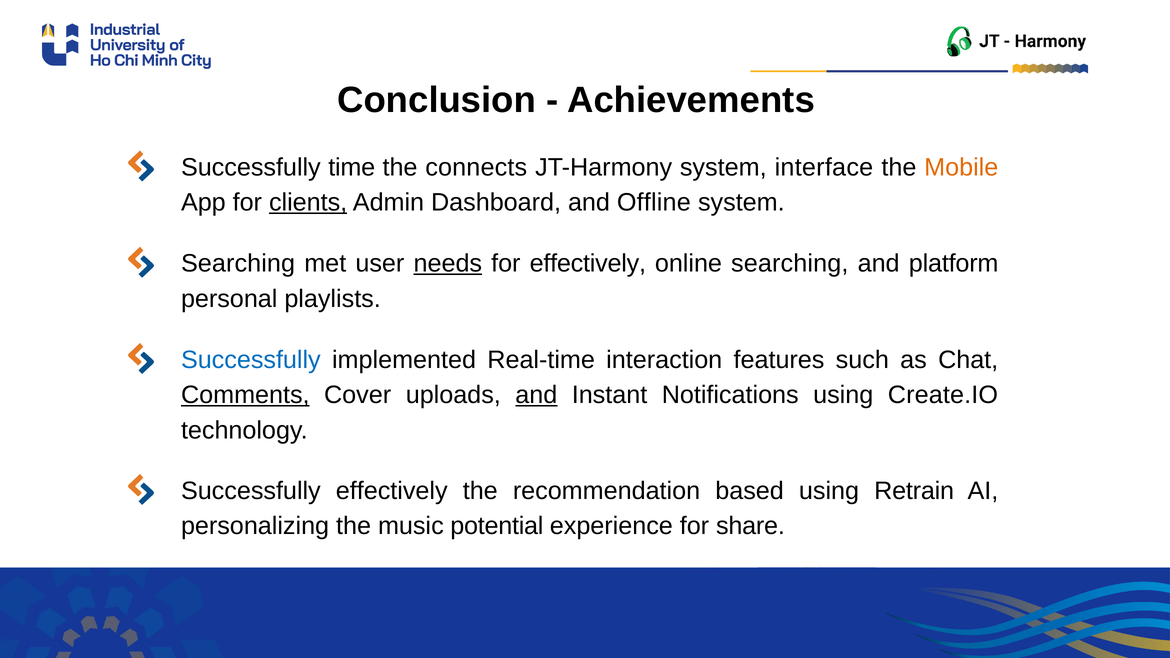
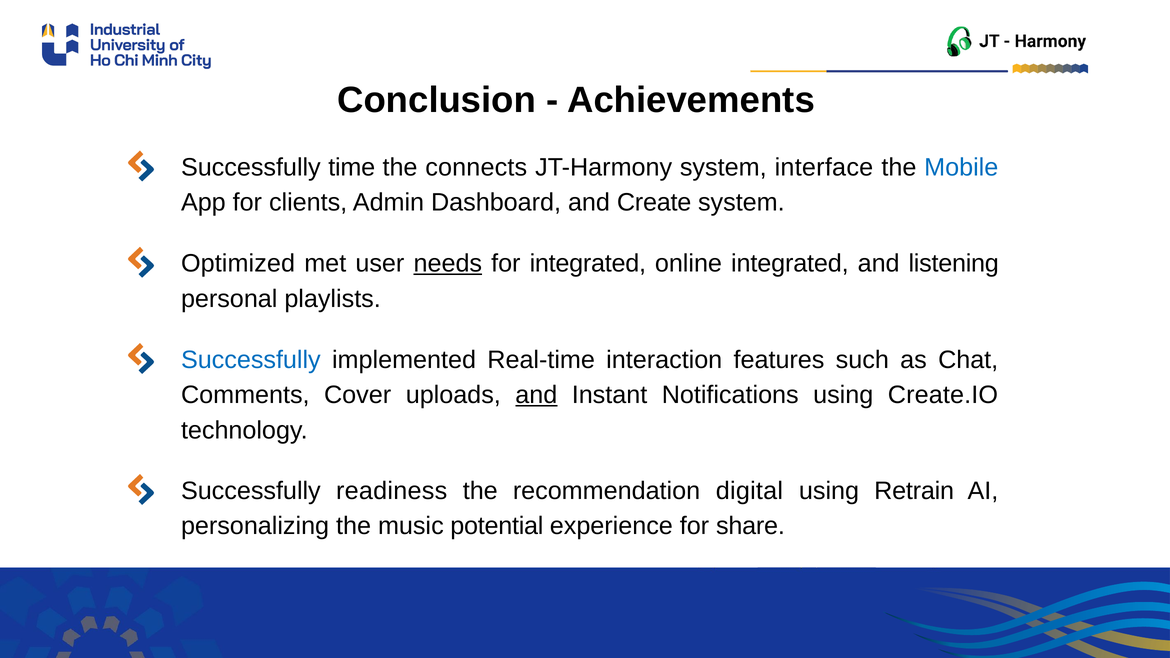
Mobile colour: orange -> blue
clients underline: present -> none
Offline: Offline -> Create
Searching at (238, 264): Searching -> Optimized
for effectively: effectively -> integrated
online searching: searching -> integrated
platform: platform -> listening
Comments underline: present -> none
Successfully effectively: effectively -> readiness
based: based -> digital
